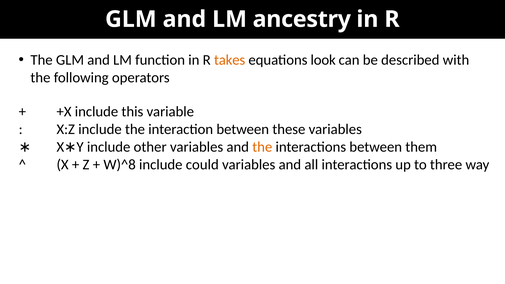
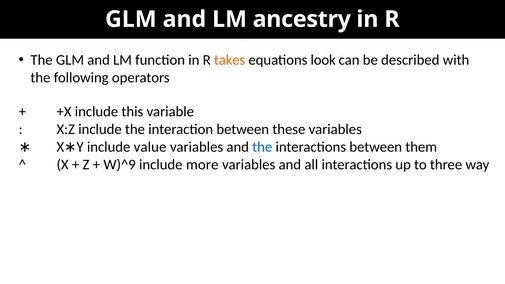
other: other -> value
the at (262, 147) colour: orange -> blue
W)^8: W)^8 -> W)^9
could: could -> more
